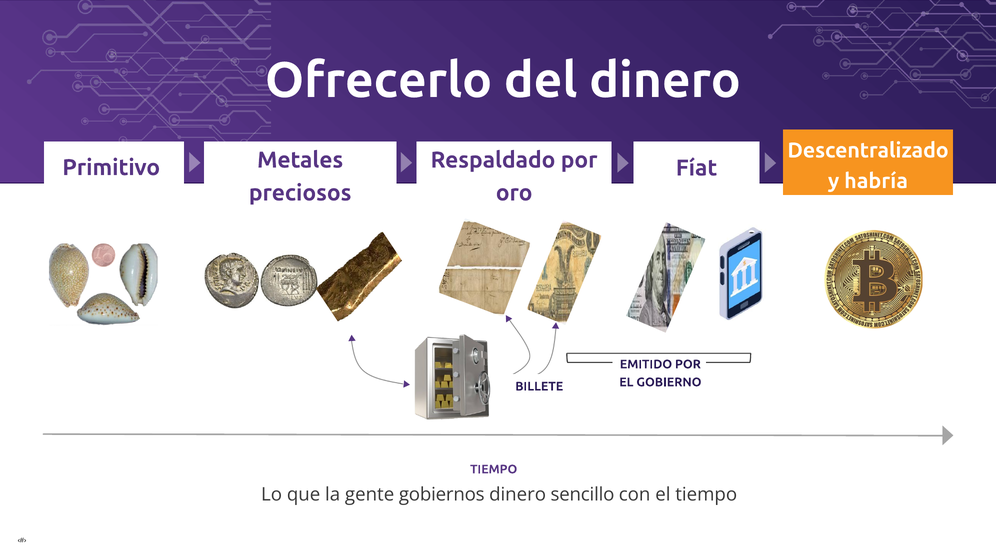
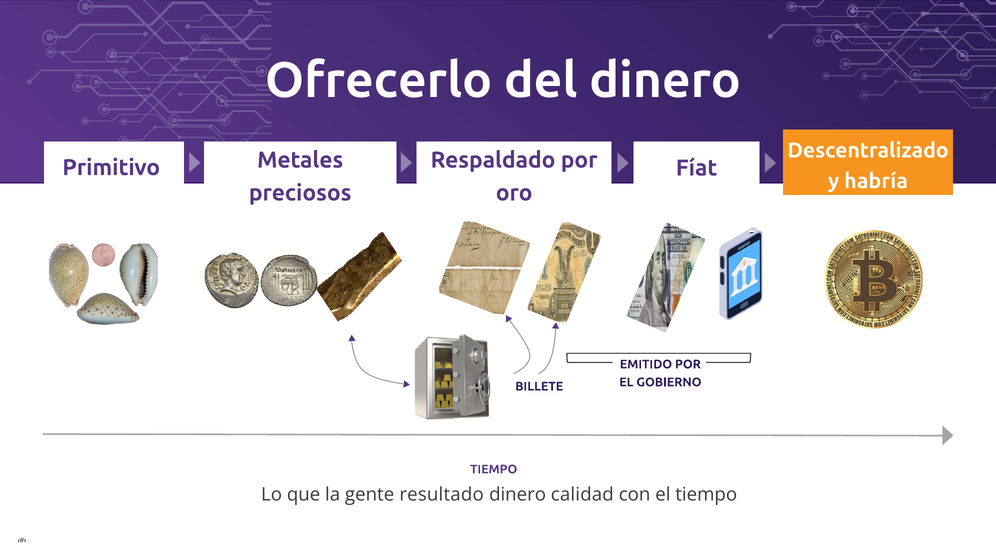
gobiernos: gobiernos -> resultado
sencillo: sencillo -> calidad
